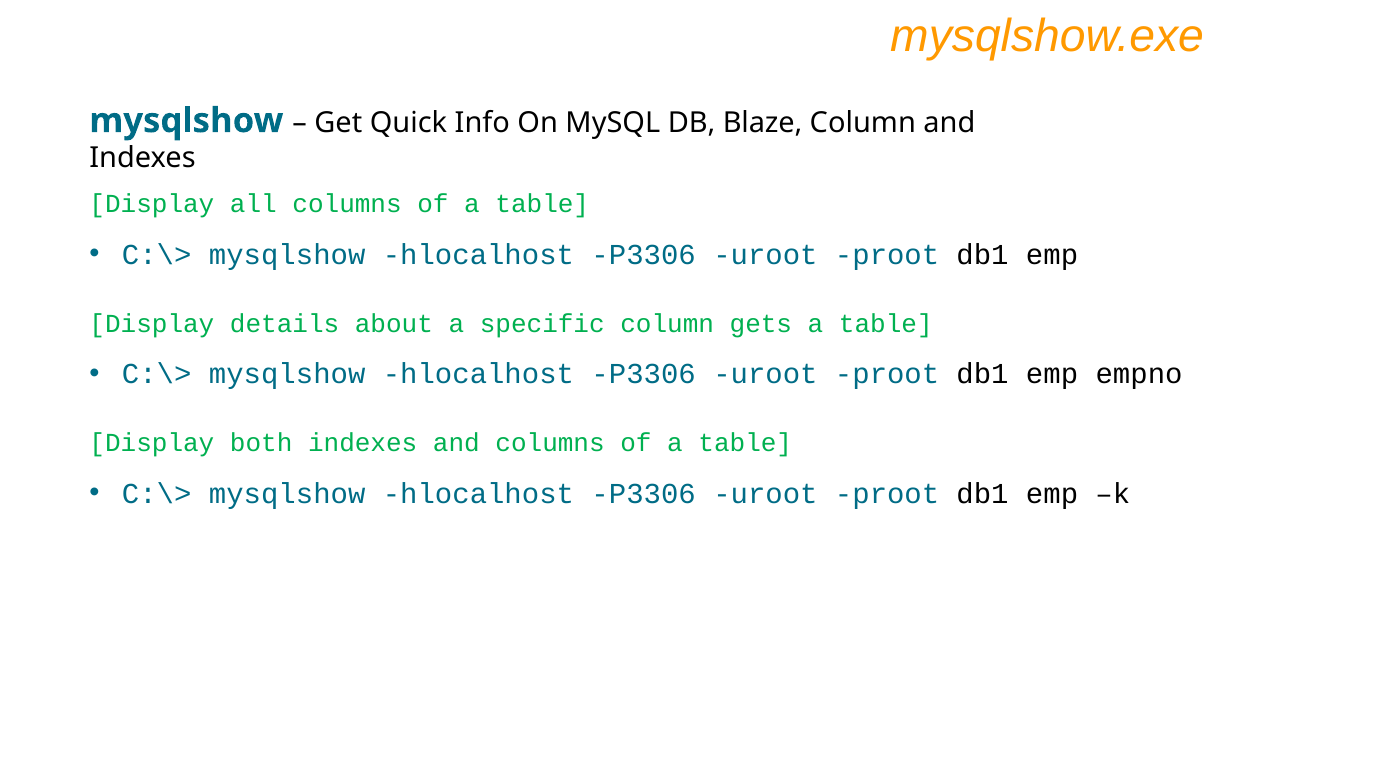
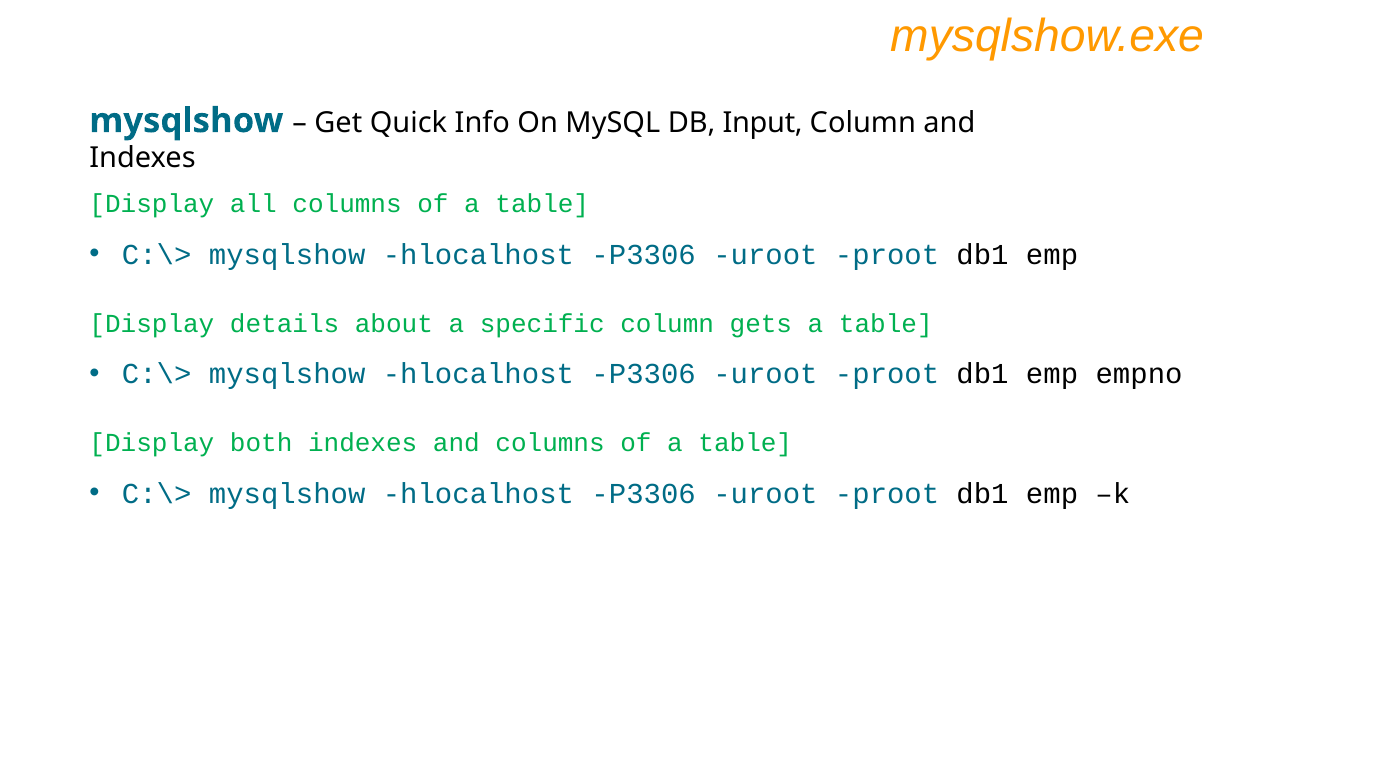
Blaze: Blaze -> Input
